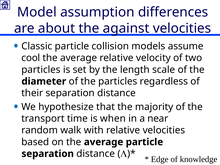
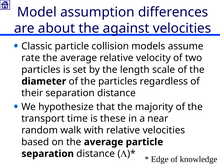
cool: cool -> rate
when: when -> these
